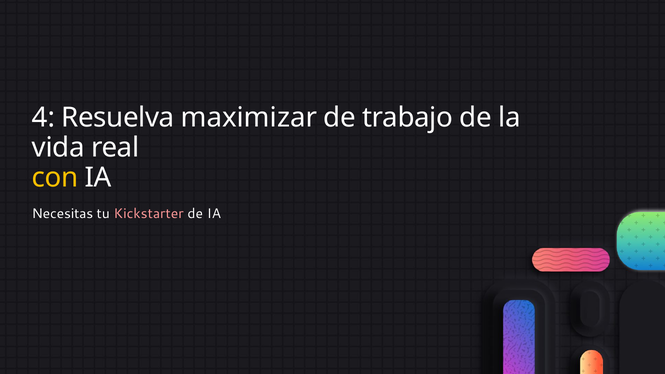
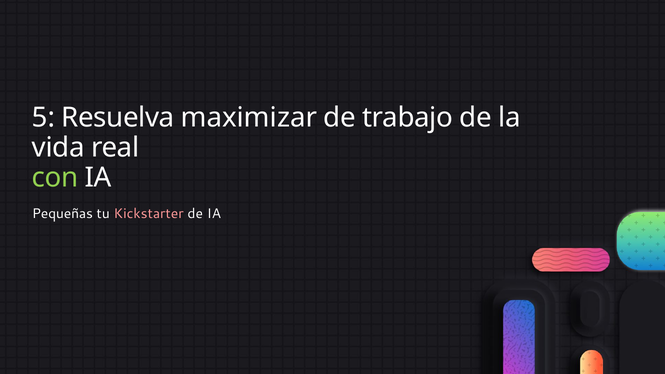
4: 4 -> 5
con colour: yellow -> light green
Necesitas: Necesitas -> Pequeñas
